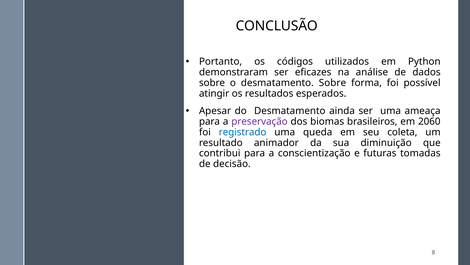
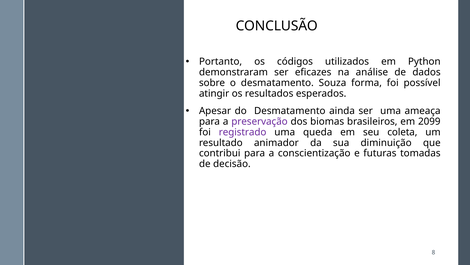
desmatamento Sobre: Sobre -> Souza
2060: 2060 -> 2099
registrado colour: blue -> purple
